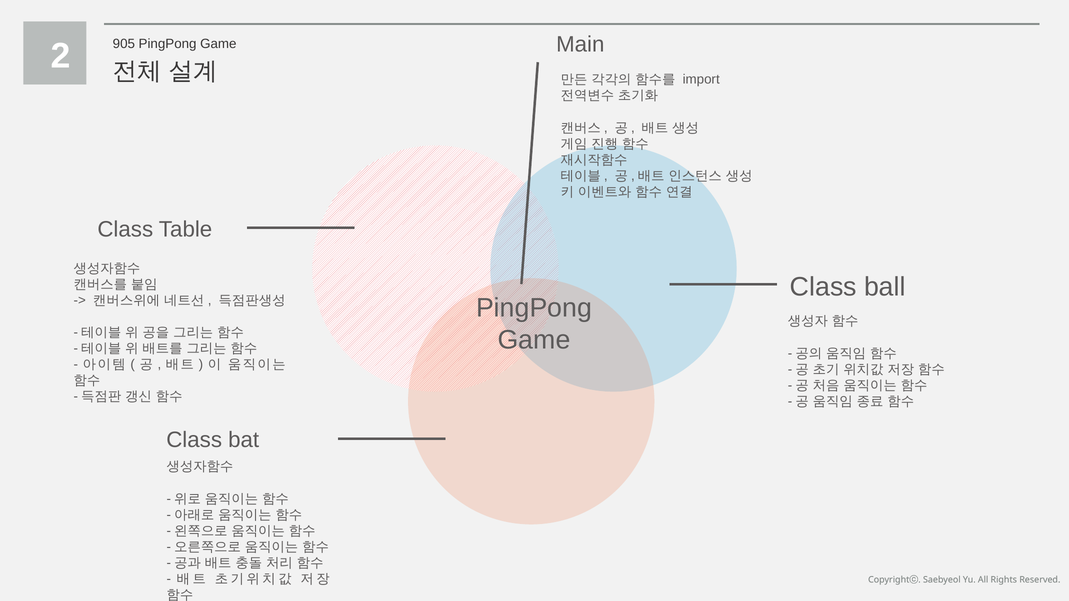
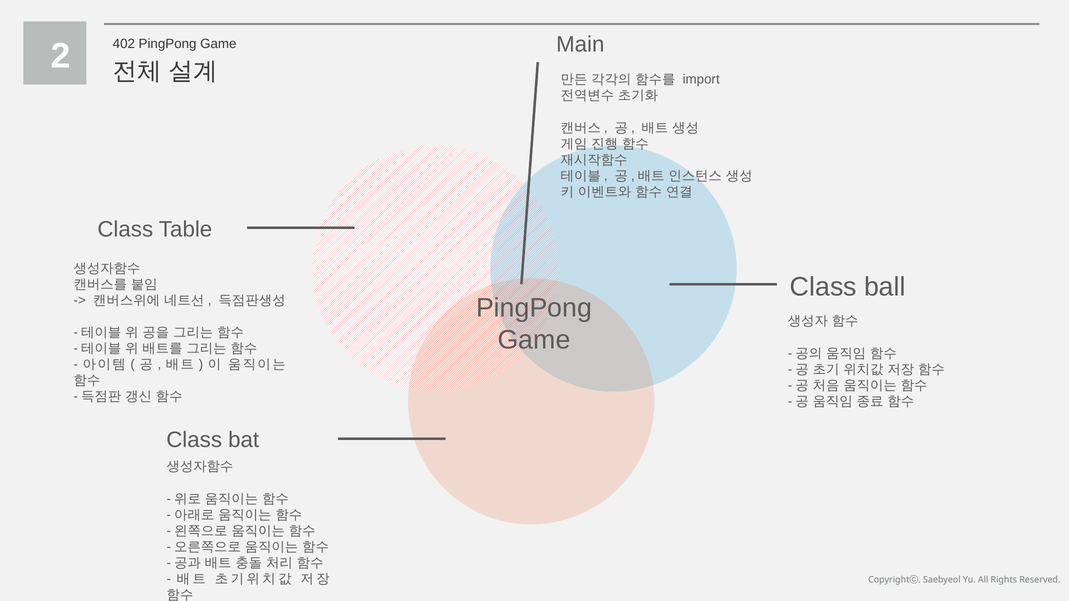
905: 905 -> 402
